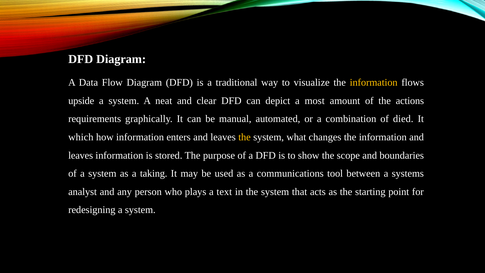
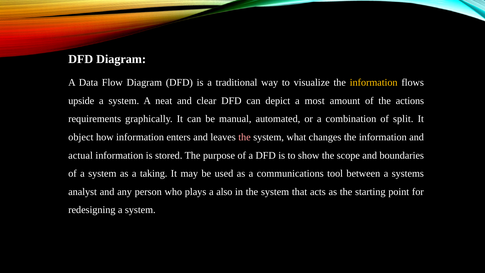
died: died -> split
which: which -> object
the at (245, 137) colour: yellow -> pink
leaves at (81, 155): leaves -> actual
text: text -> also
